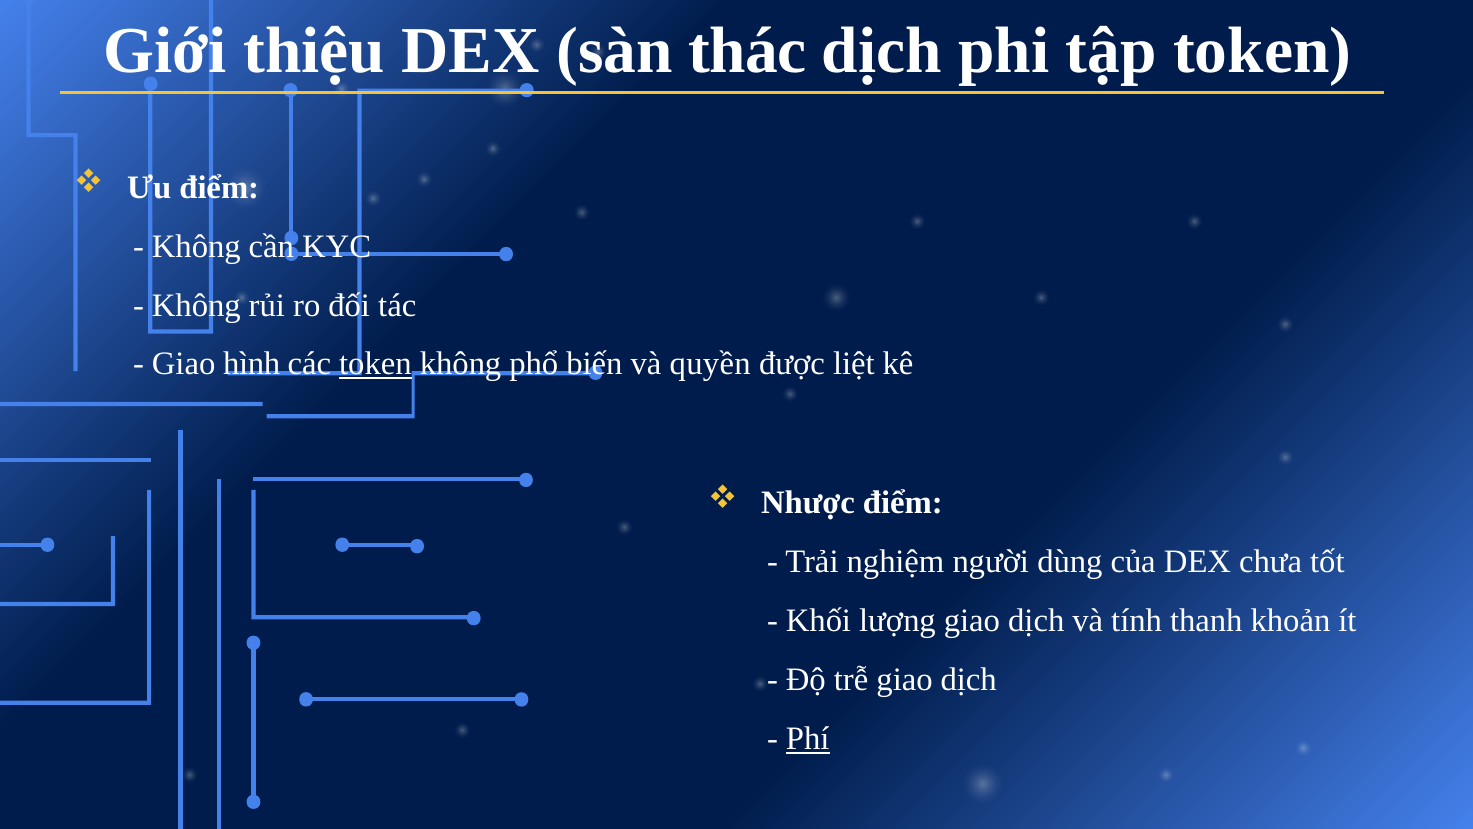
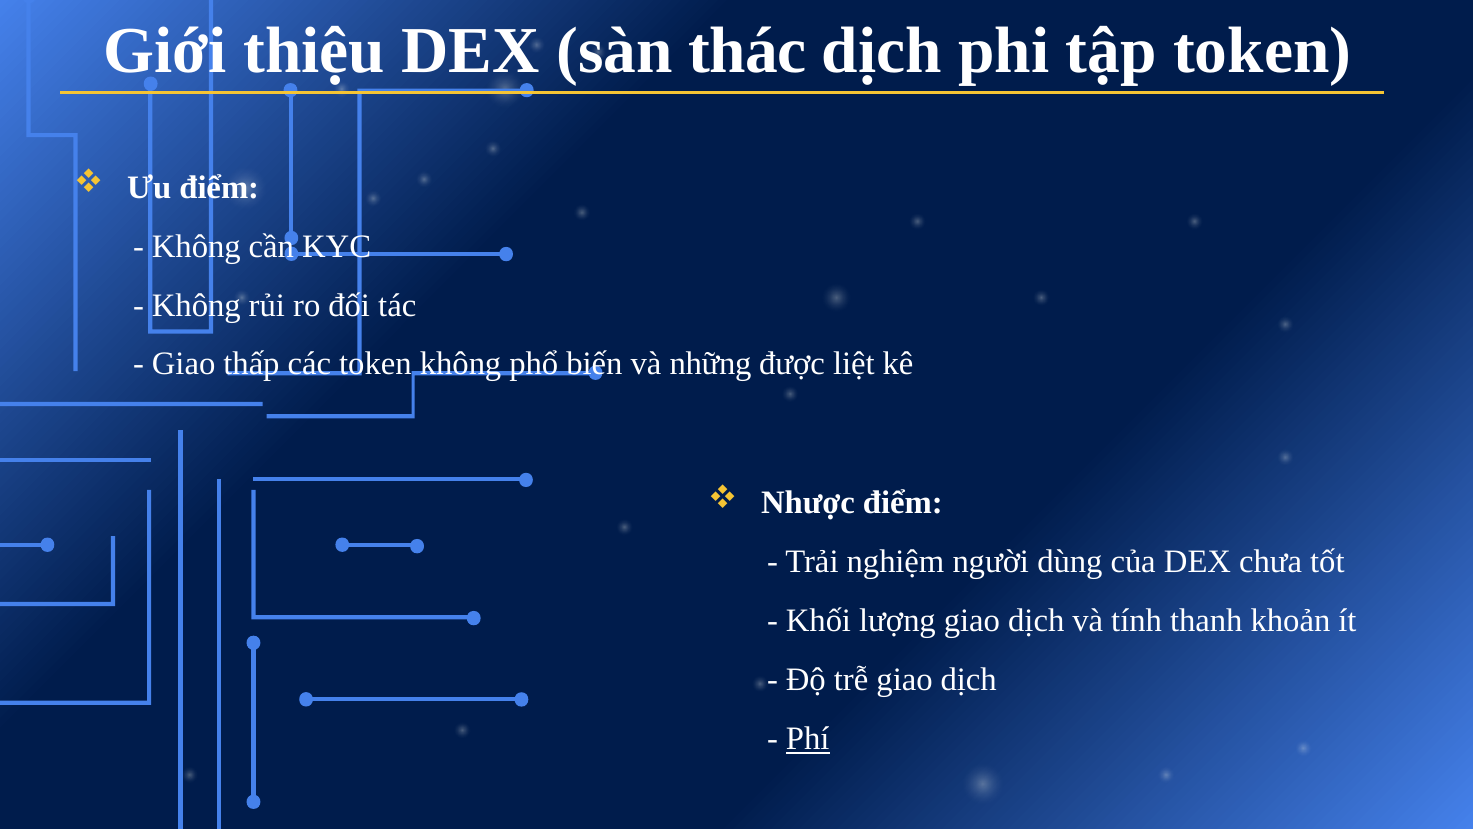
hình: hình -> thấp
token at (375, 364) underline: present -> none
quyền: quyền -> những
